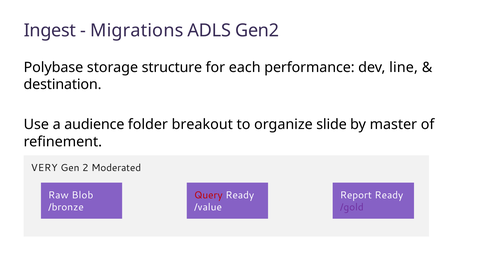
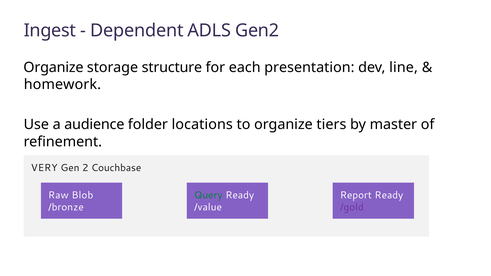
Migrations: Migrations -> Dependent
Polybase at (53, 67): Polybase -> Organize
performance: performance -> presentation
destination: destination -> homework
breakout: breakout -> locations
slide: slide -> tiers
Moderated: Moderated -> Couchbase
Query colour: red -> green
